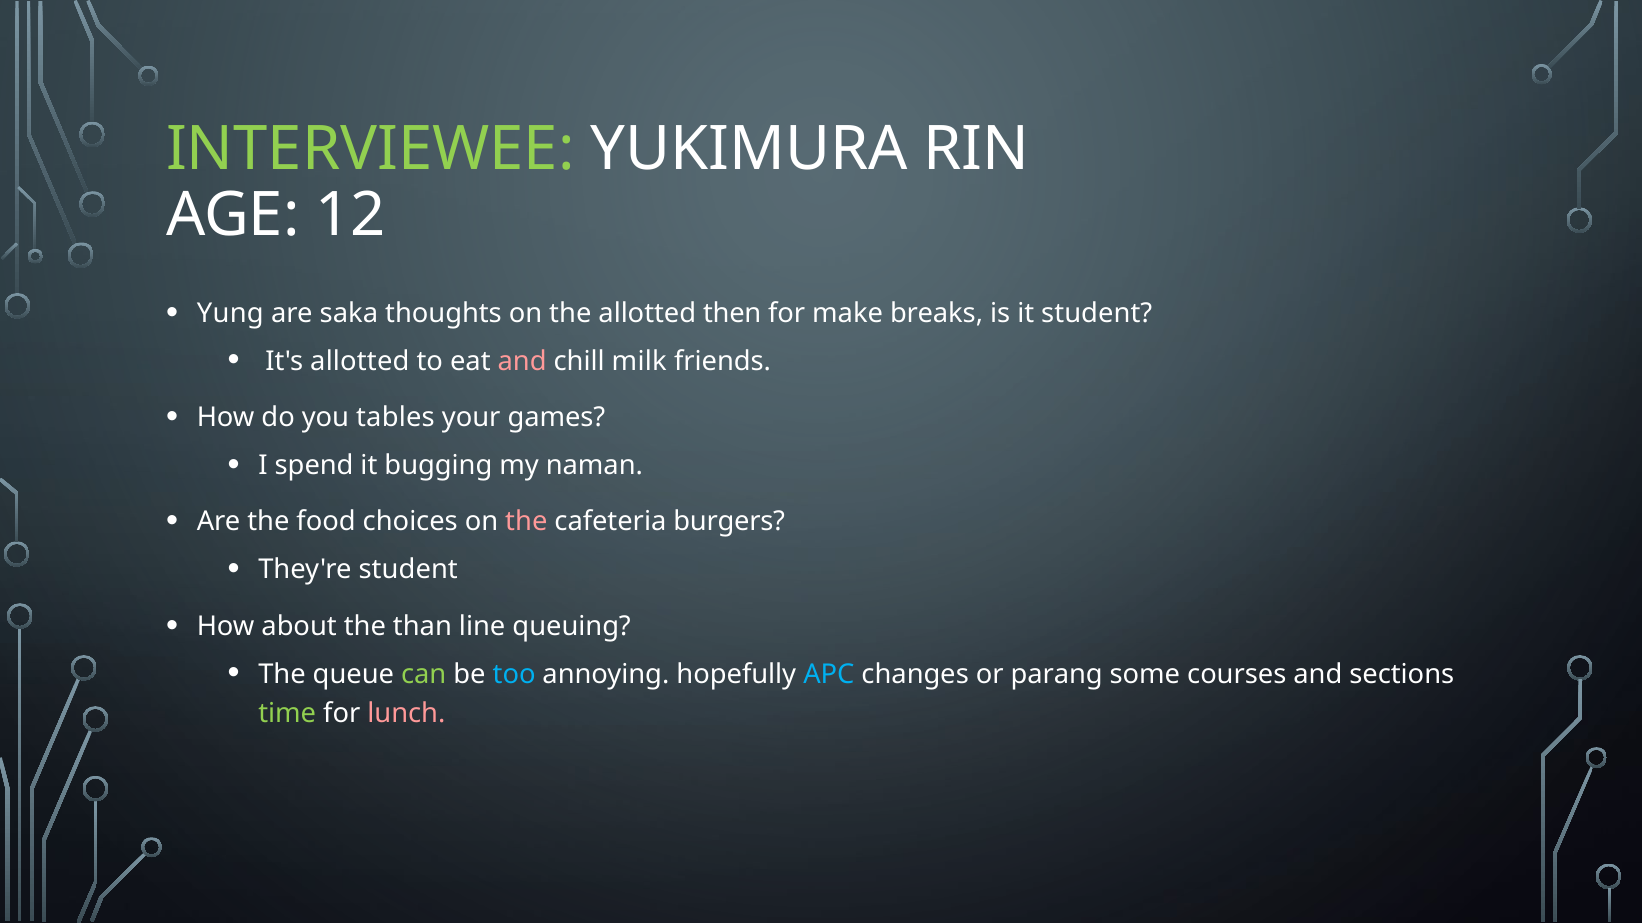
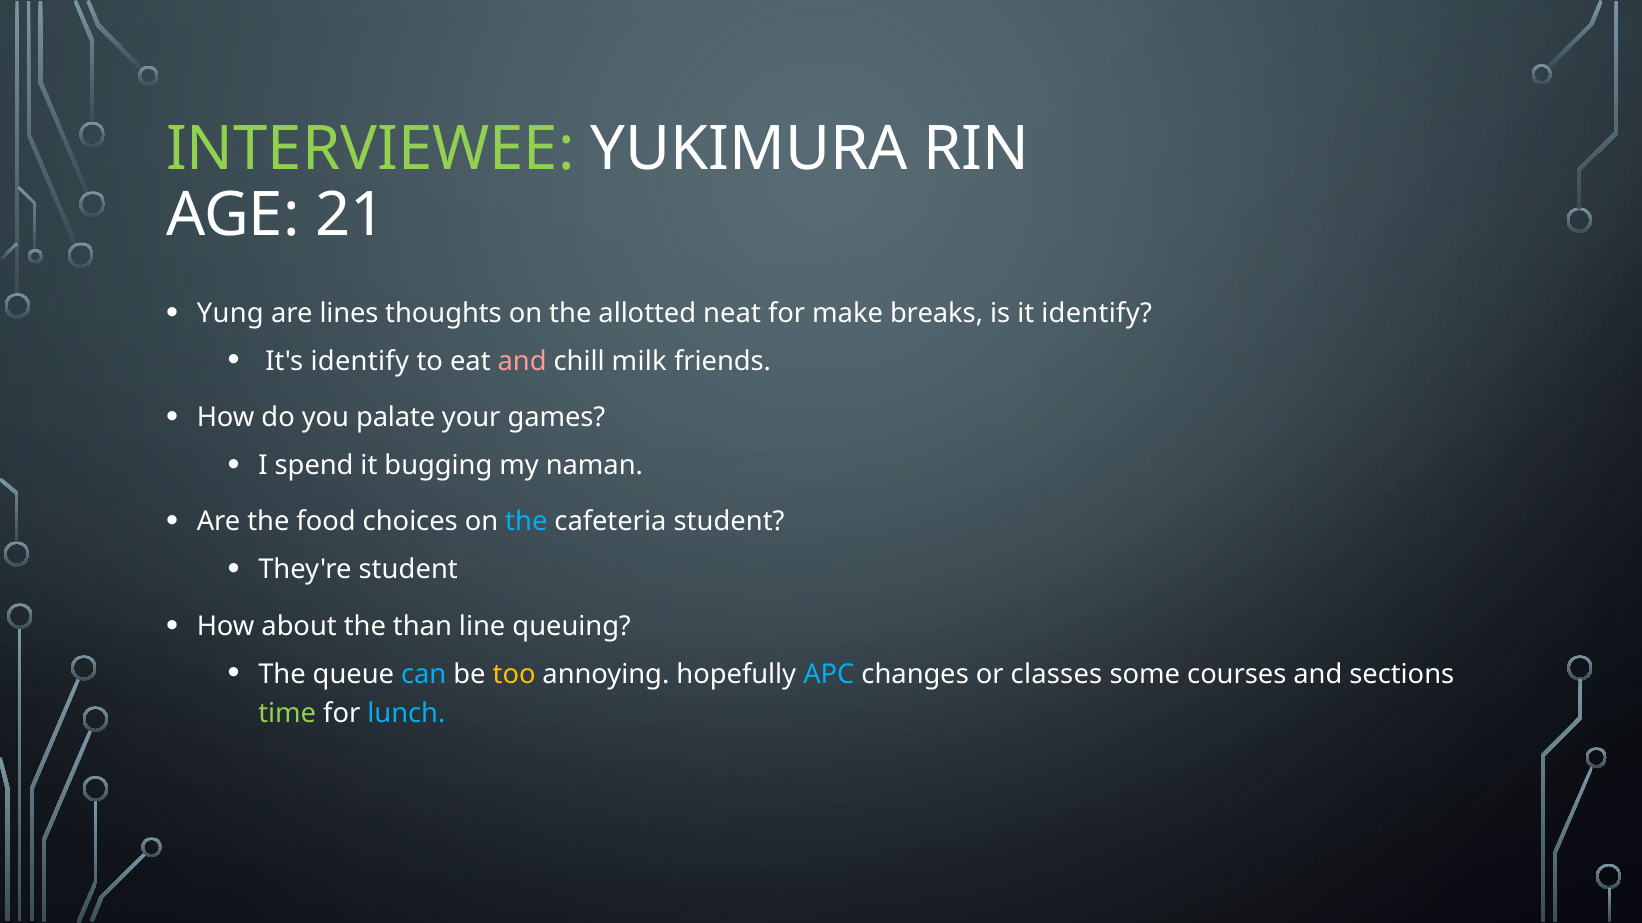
12: 12 -> 21
saka: saka -> lines
then: then -> neat
it student: student -> identify
It's allotted: allotted -> identify
tables: tables -> palate
the at (526, 522) colour: pink -> light blue
cafeteria burgers: burgers -> student
can colour: light green -> light blue
too colour: light blue -> yellow
parang: parang -> classes
lunch colour: pink -> light blue
